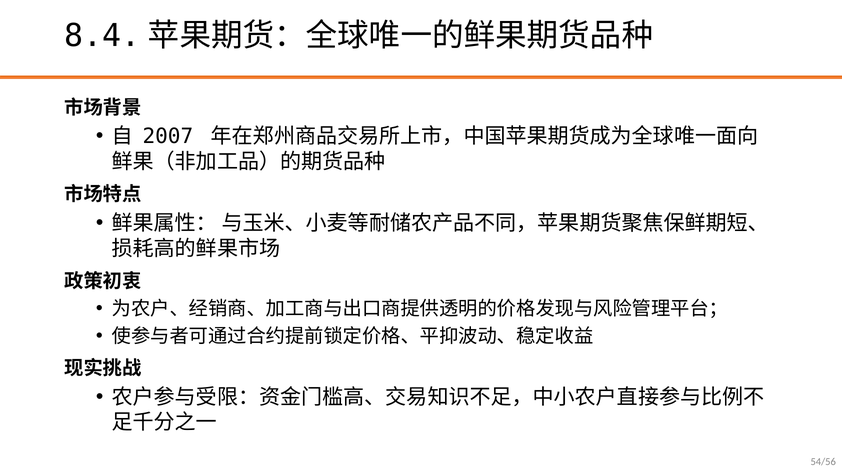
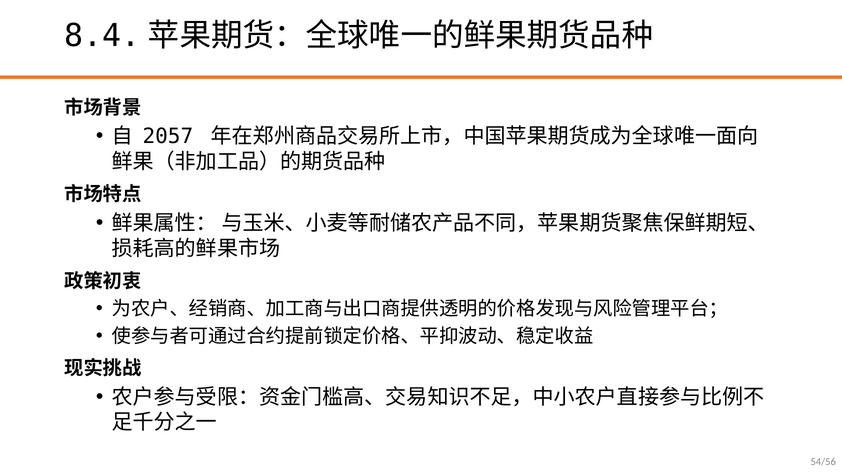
2007: 2007 -> 2057
